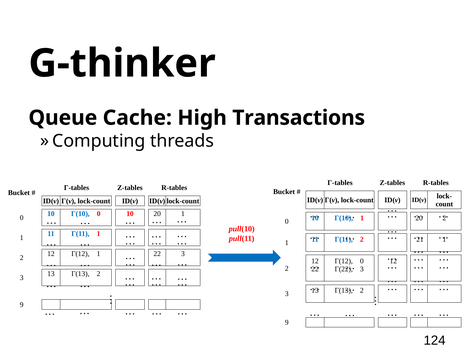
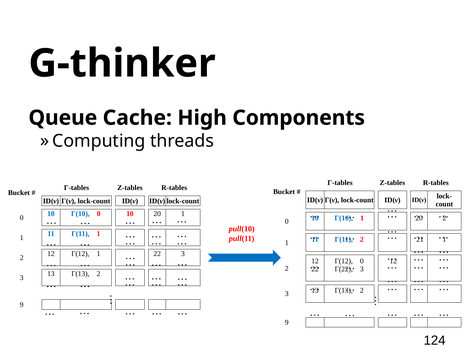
Transactions: Transactions -> Components
